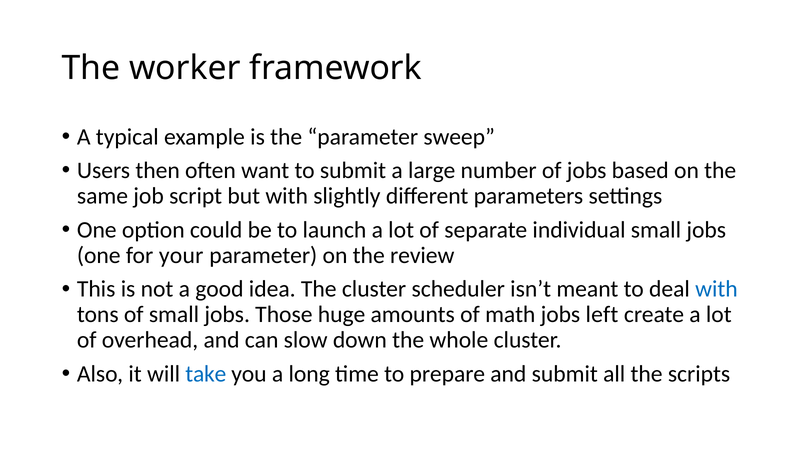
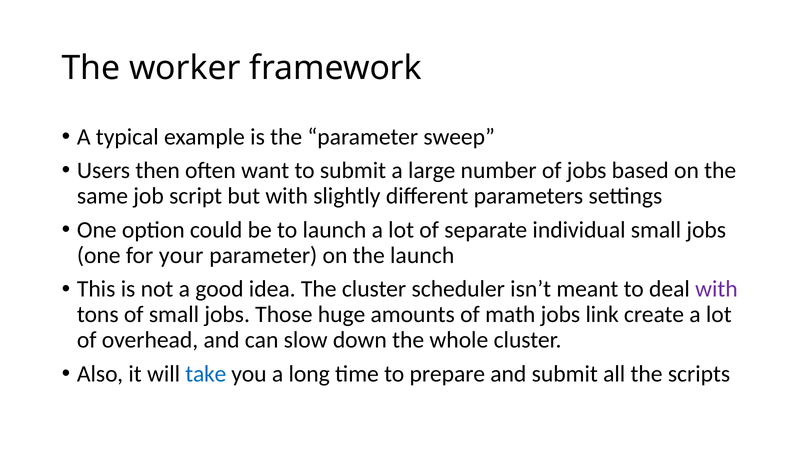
the review: review -> launch
with at (716, 290) colour: blue -> purple
left: left -> link
